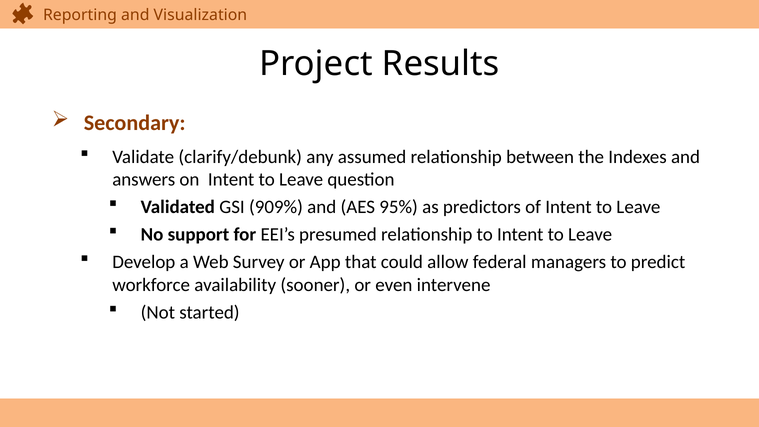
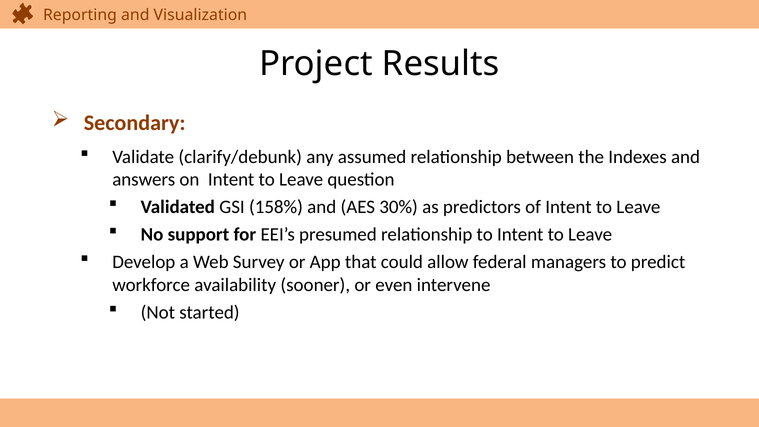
909%: 909% -> 158%
95%: 95% -> 30%
